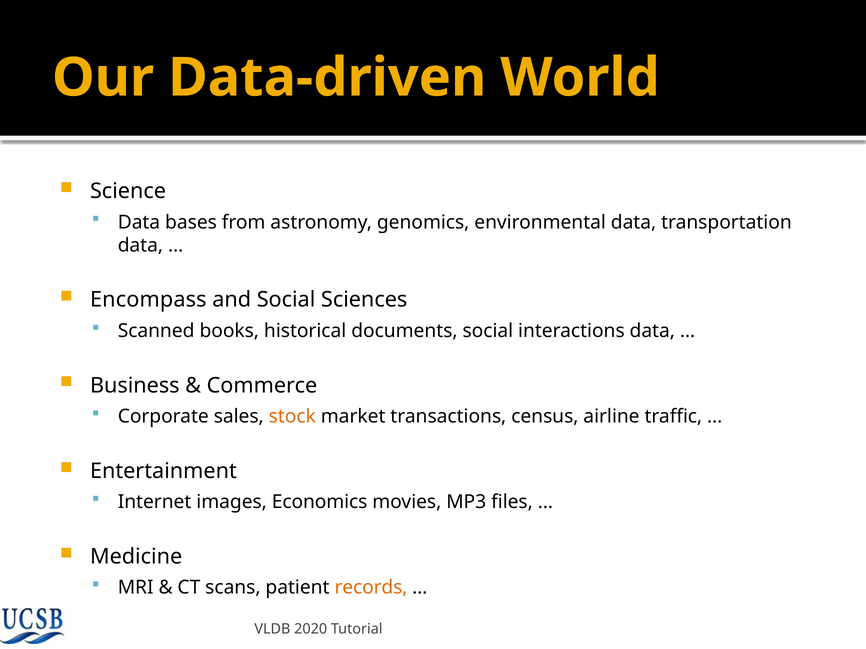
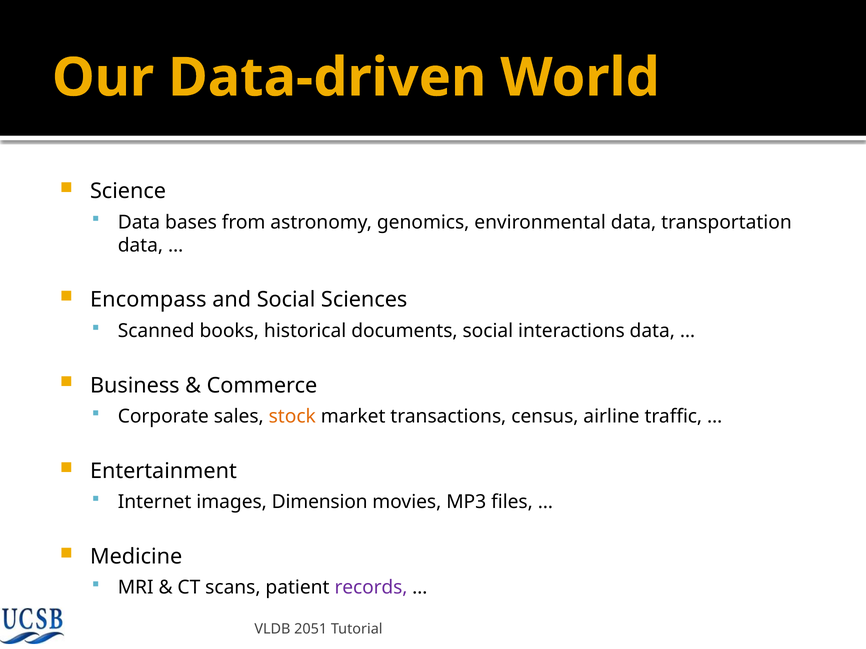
Economics: Economics -> Dimension
records colour: orange -> purple
2020: 2020 -> 2051
